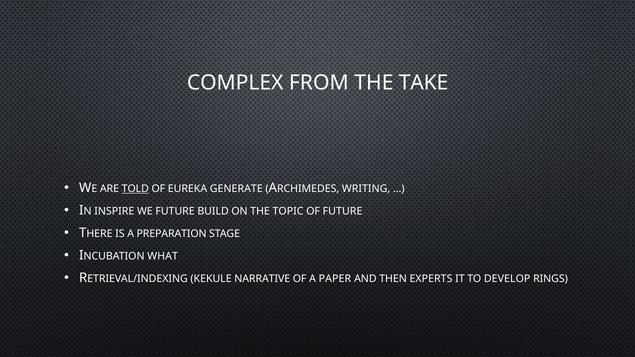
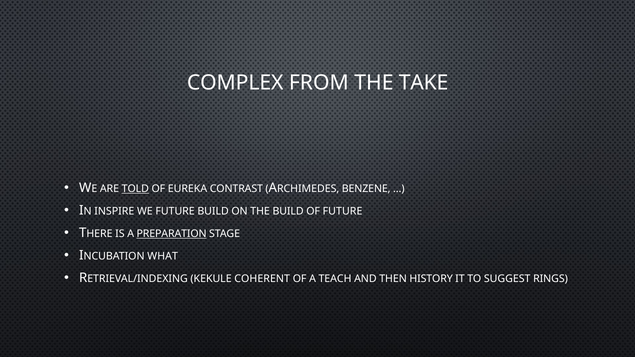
GENERATE: GENERATE -> CONTRAST
WRITING: WRITING -> BENZENE
THE TOPIC: TOPIC -> BUILD
PREPARATION underline: none -> present
NARRATIVE: NARRATIVE -> COHERENT
PAPER: PAPER -> TEACH
EXPERTS: EXPERTS -> HISTORY
DEVELOP: DEVELOP -> SUGGEST
